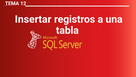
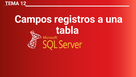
Insertar: Insertar -> Campos
